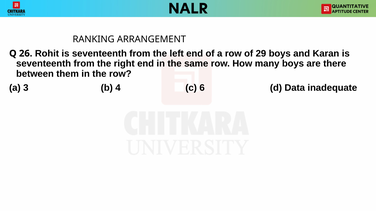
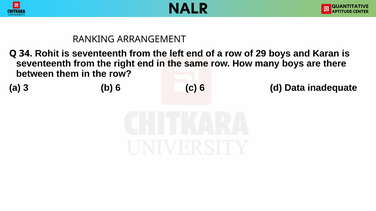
26: 26 -> 34
b 4: 4 -> 6
